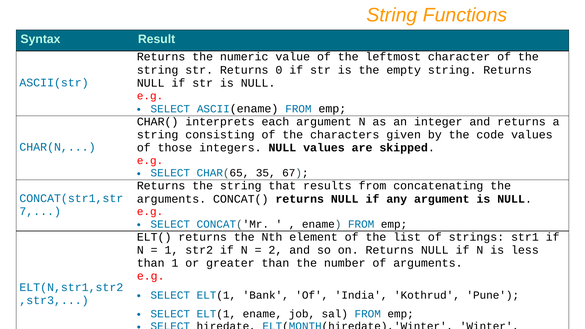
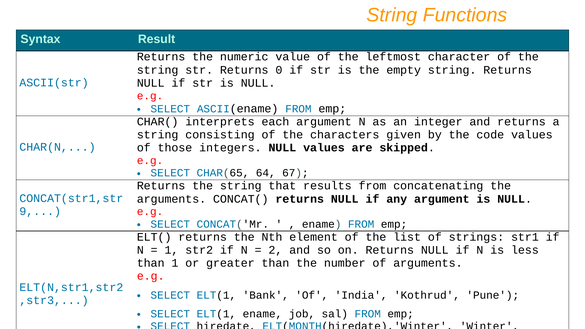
35: 35 -> 64
7: 7 -> 9
